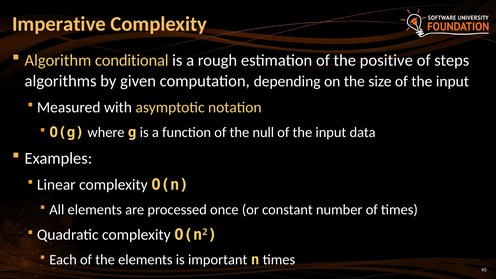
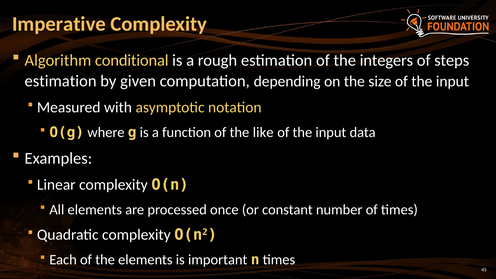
positive: positive -> integers
algorithms at (61, 81): algorithms -> estimation
null: null -> like
